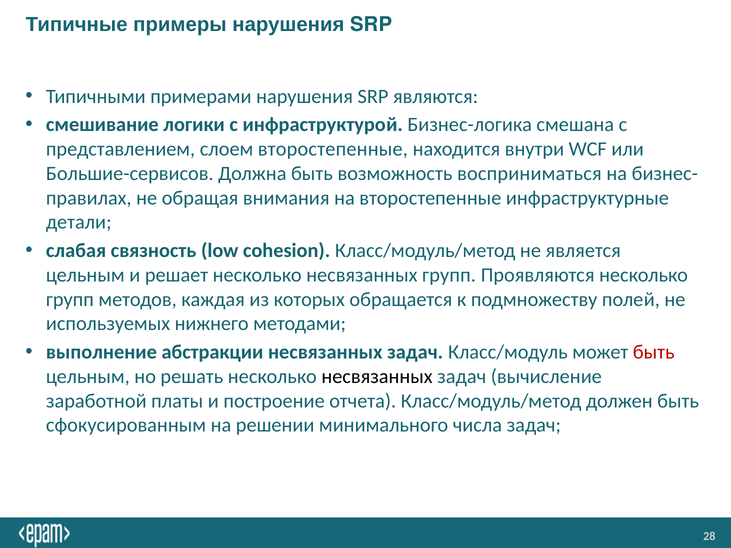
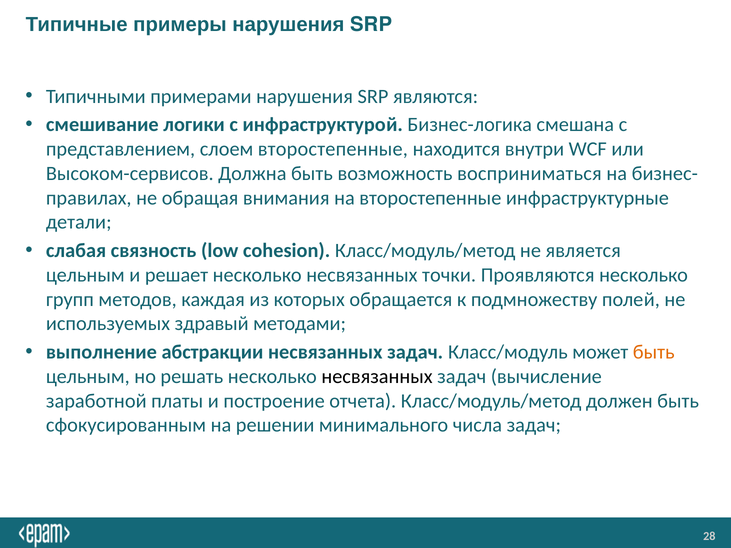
Большие-сервисов: Большие-сервисов -> Высоком-сервисов
несвязанных групп: групп -> точки
нижнего: нижнего -> здравый
быть at (654, 352) colour: red -> orange
